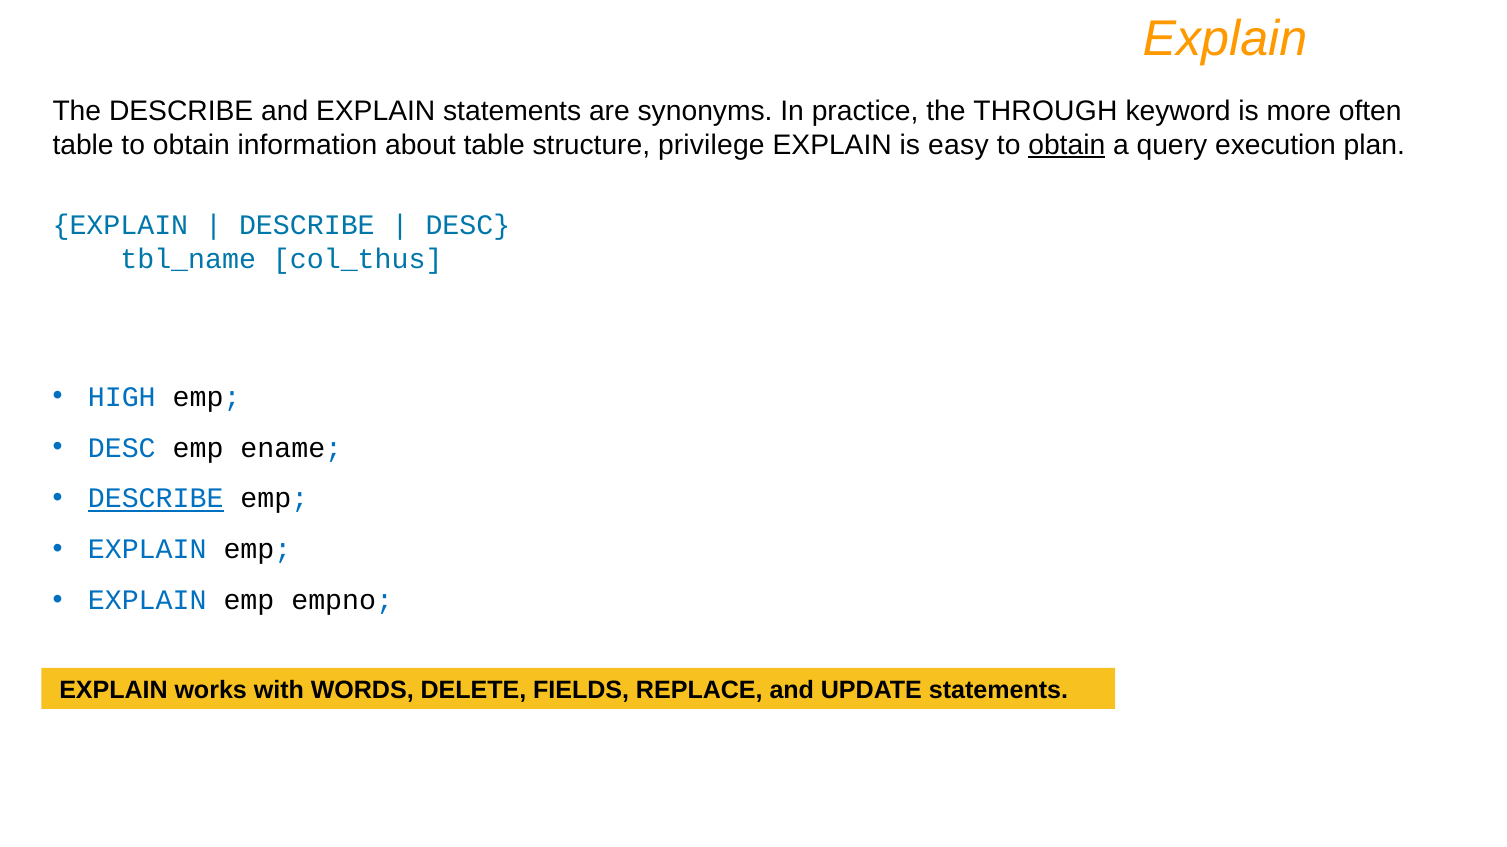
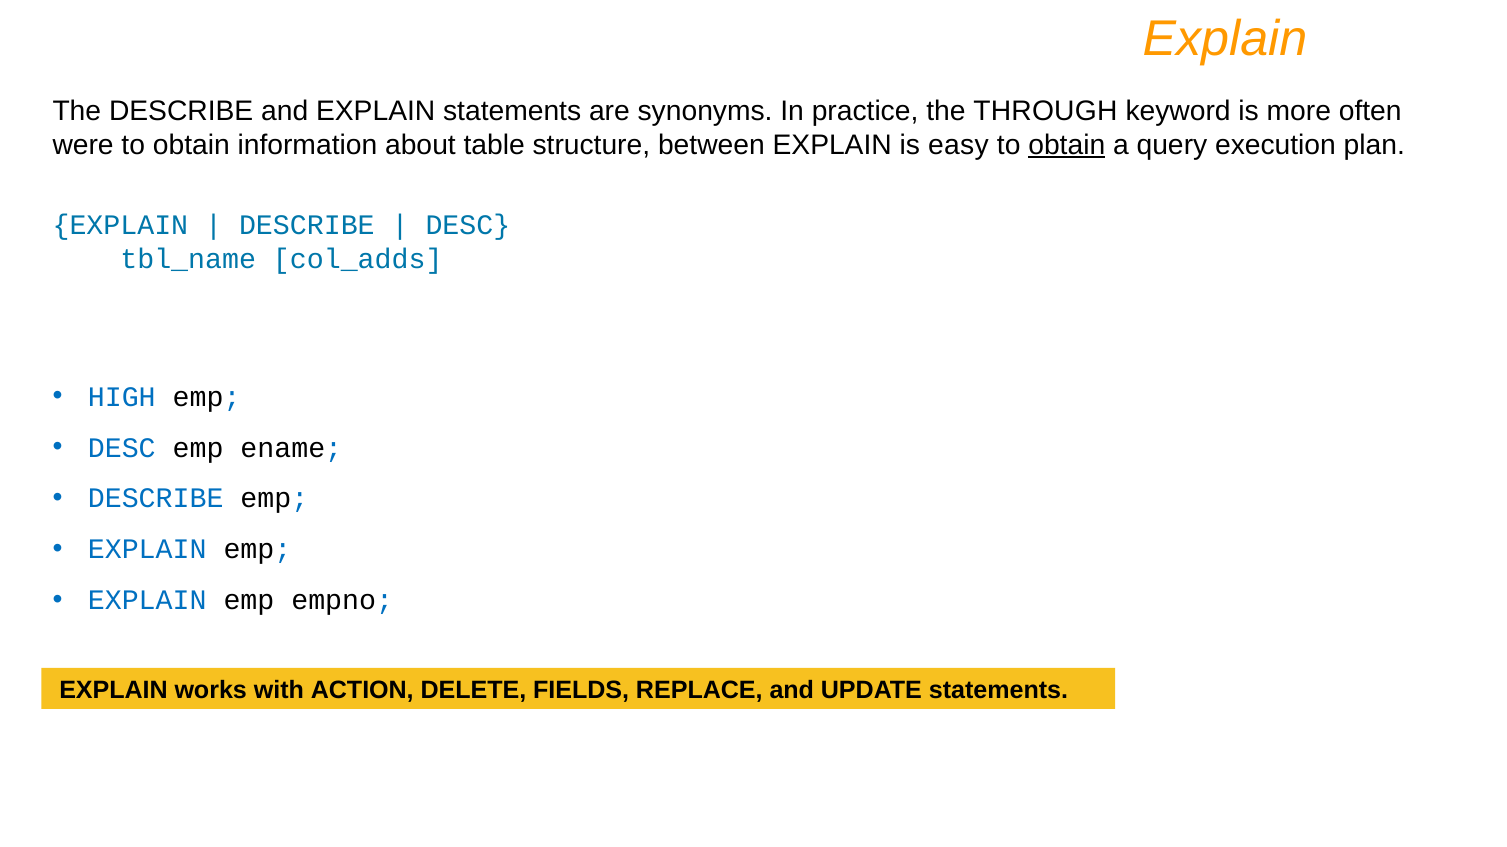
table at (83, 145): table -> were
privilege: privilege -> between
col_thus: col_thus -> col_adds
DESCRIBE at (156, 499) underline: present -> none
WORDS: WORDS -> ACTION
